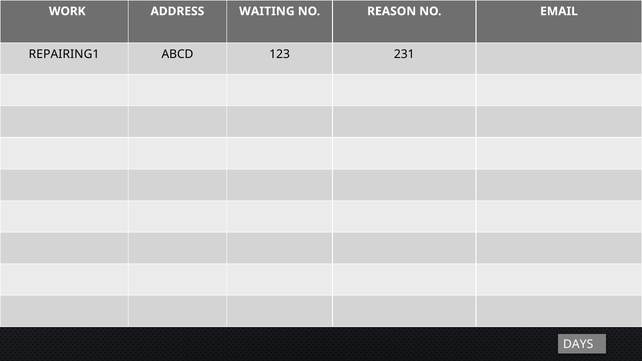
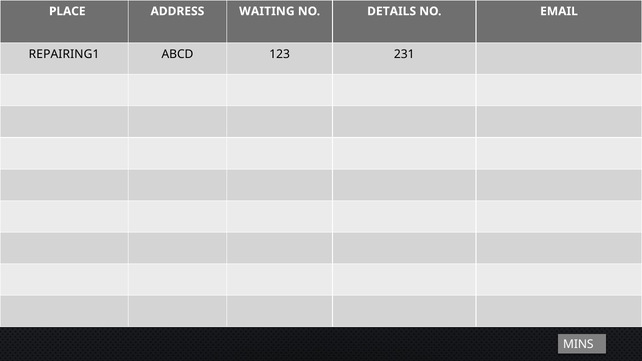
WORK: WORK -> PLACE
REASON: REASON -> DETAILS
DAYS: DAYS -> MINS
